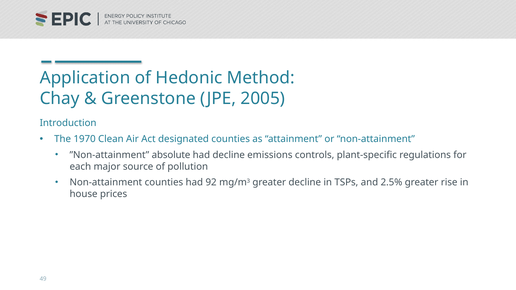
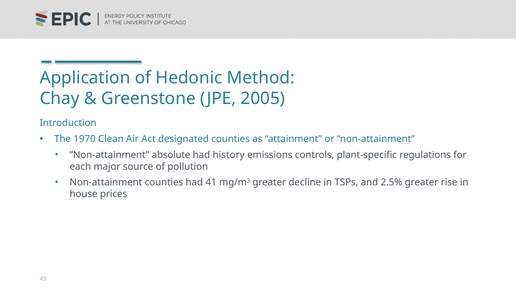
had decline: decline -> history
92: 92 -> 41
